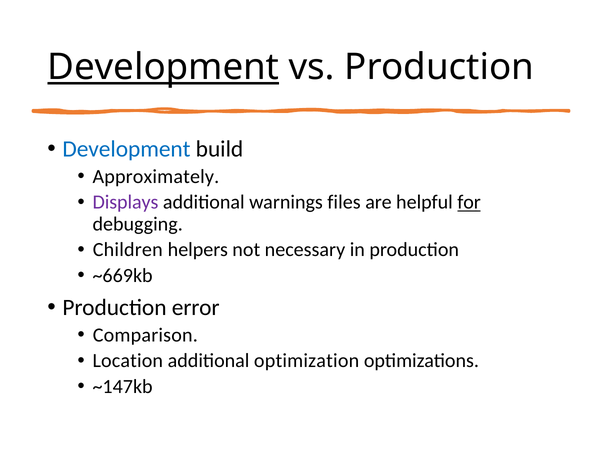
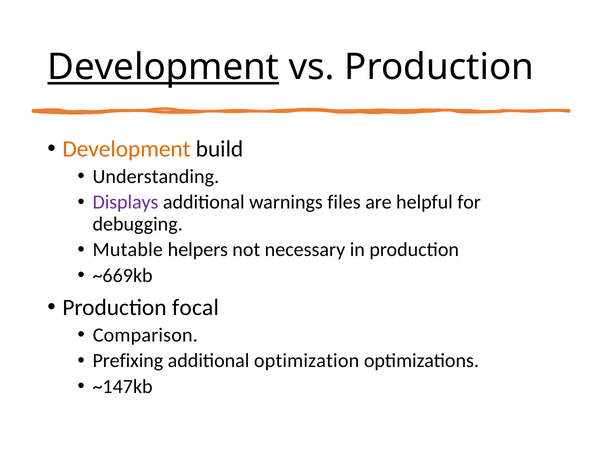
Development at (126, 149) colour: blue -> orange
Approximately: Approximately -> Understanding
for underline: present -> none
Children: Children -> Mutable
error: error -> focal
Location: Location -> Prefixing
